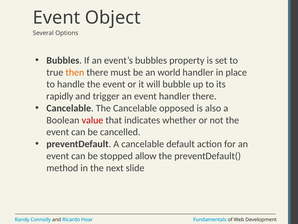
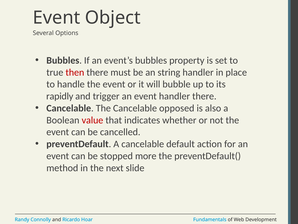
then colour: orange -> red
world: world -> string
allow: allow -> more
